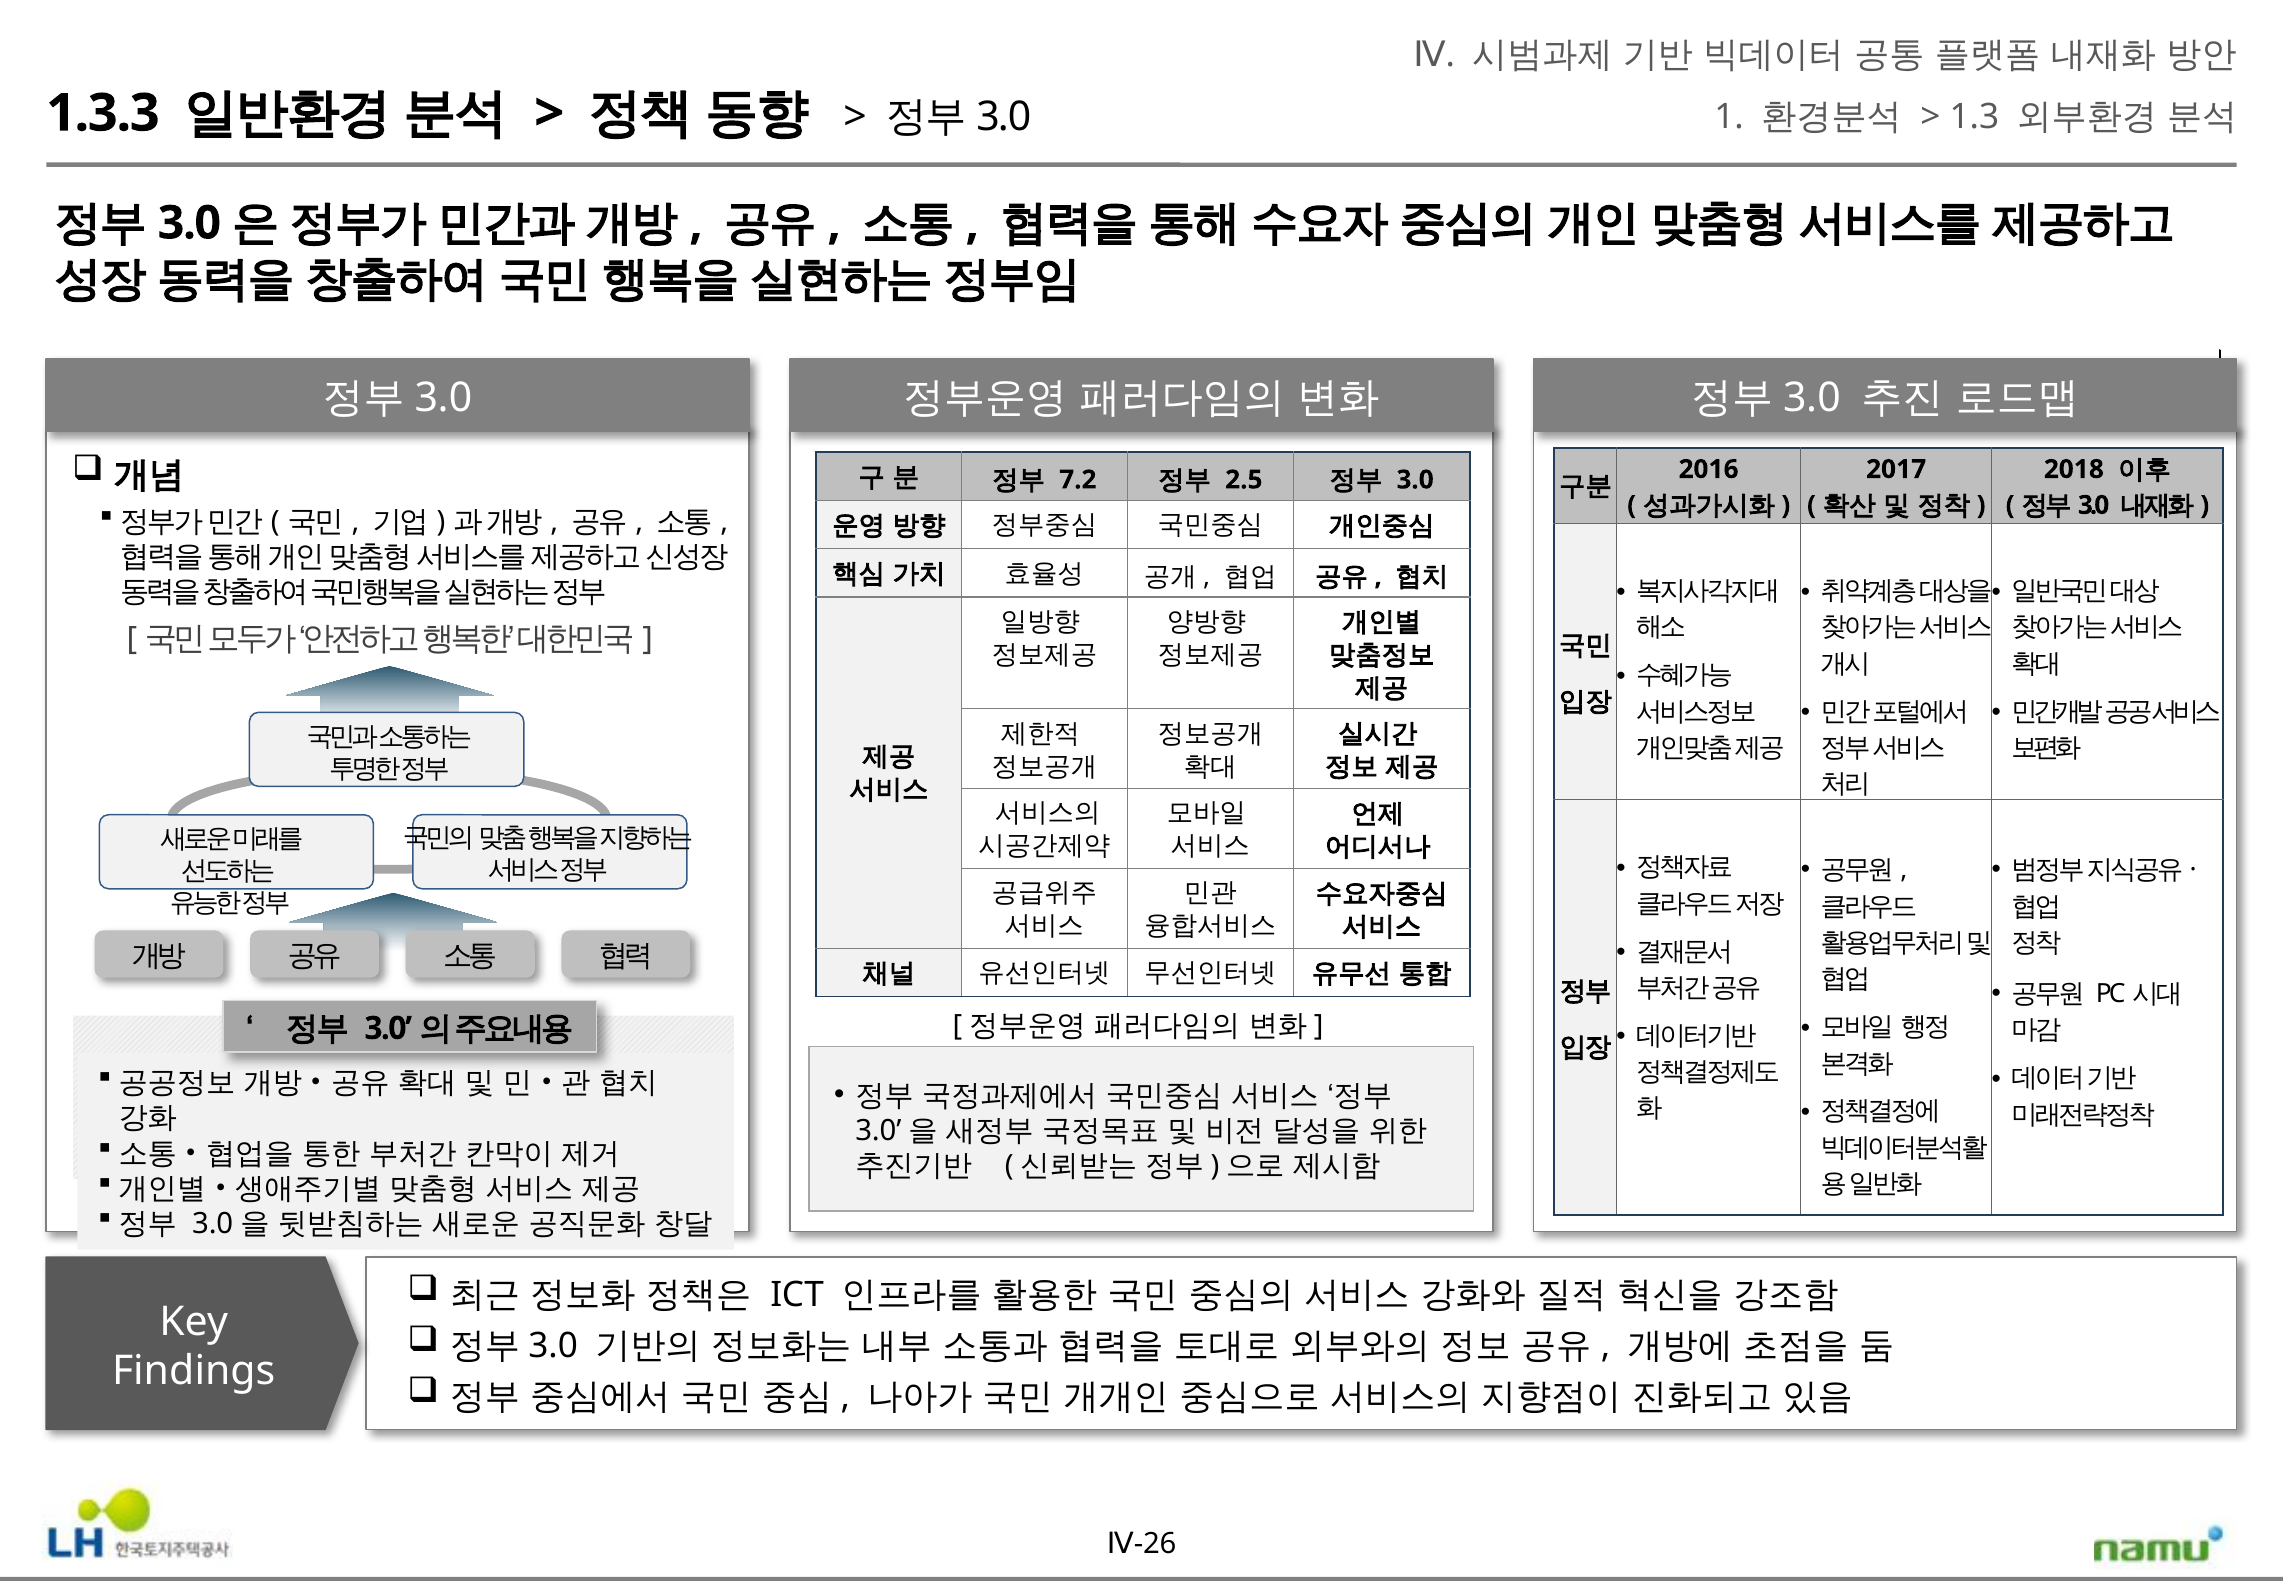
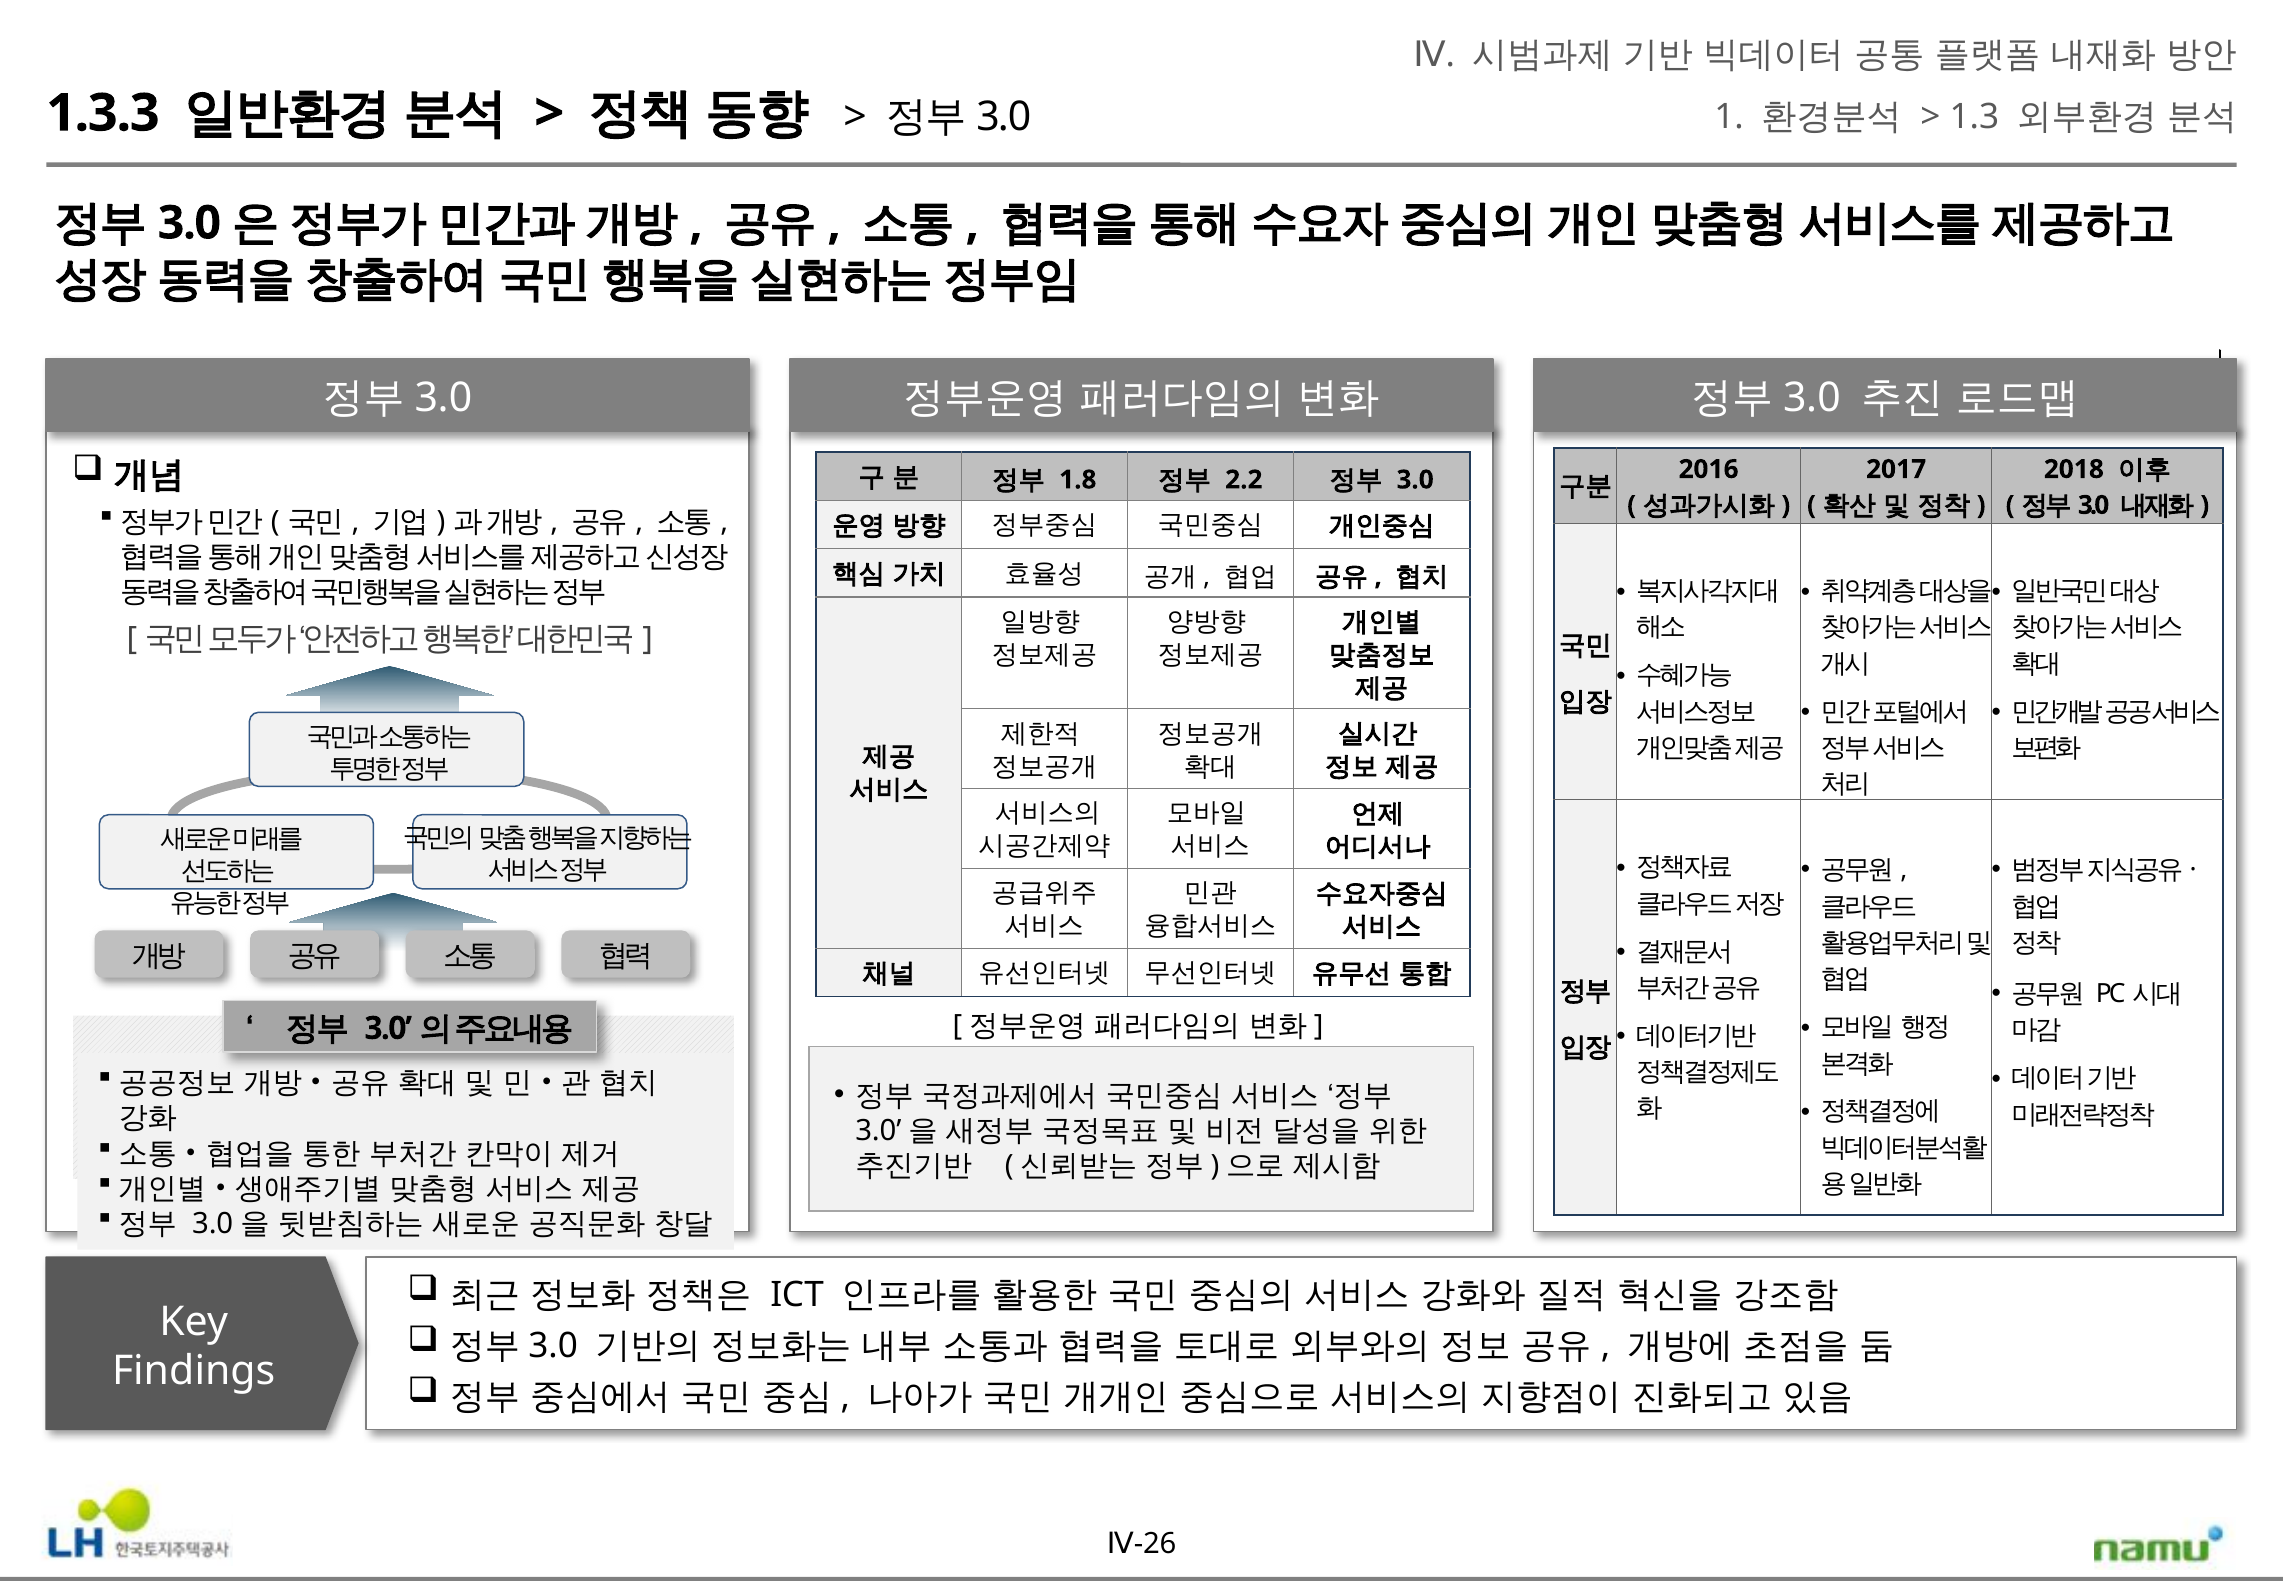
7.2: 7.2 -> 1.8
2.5: 2.5 -> 2.2
